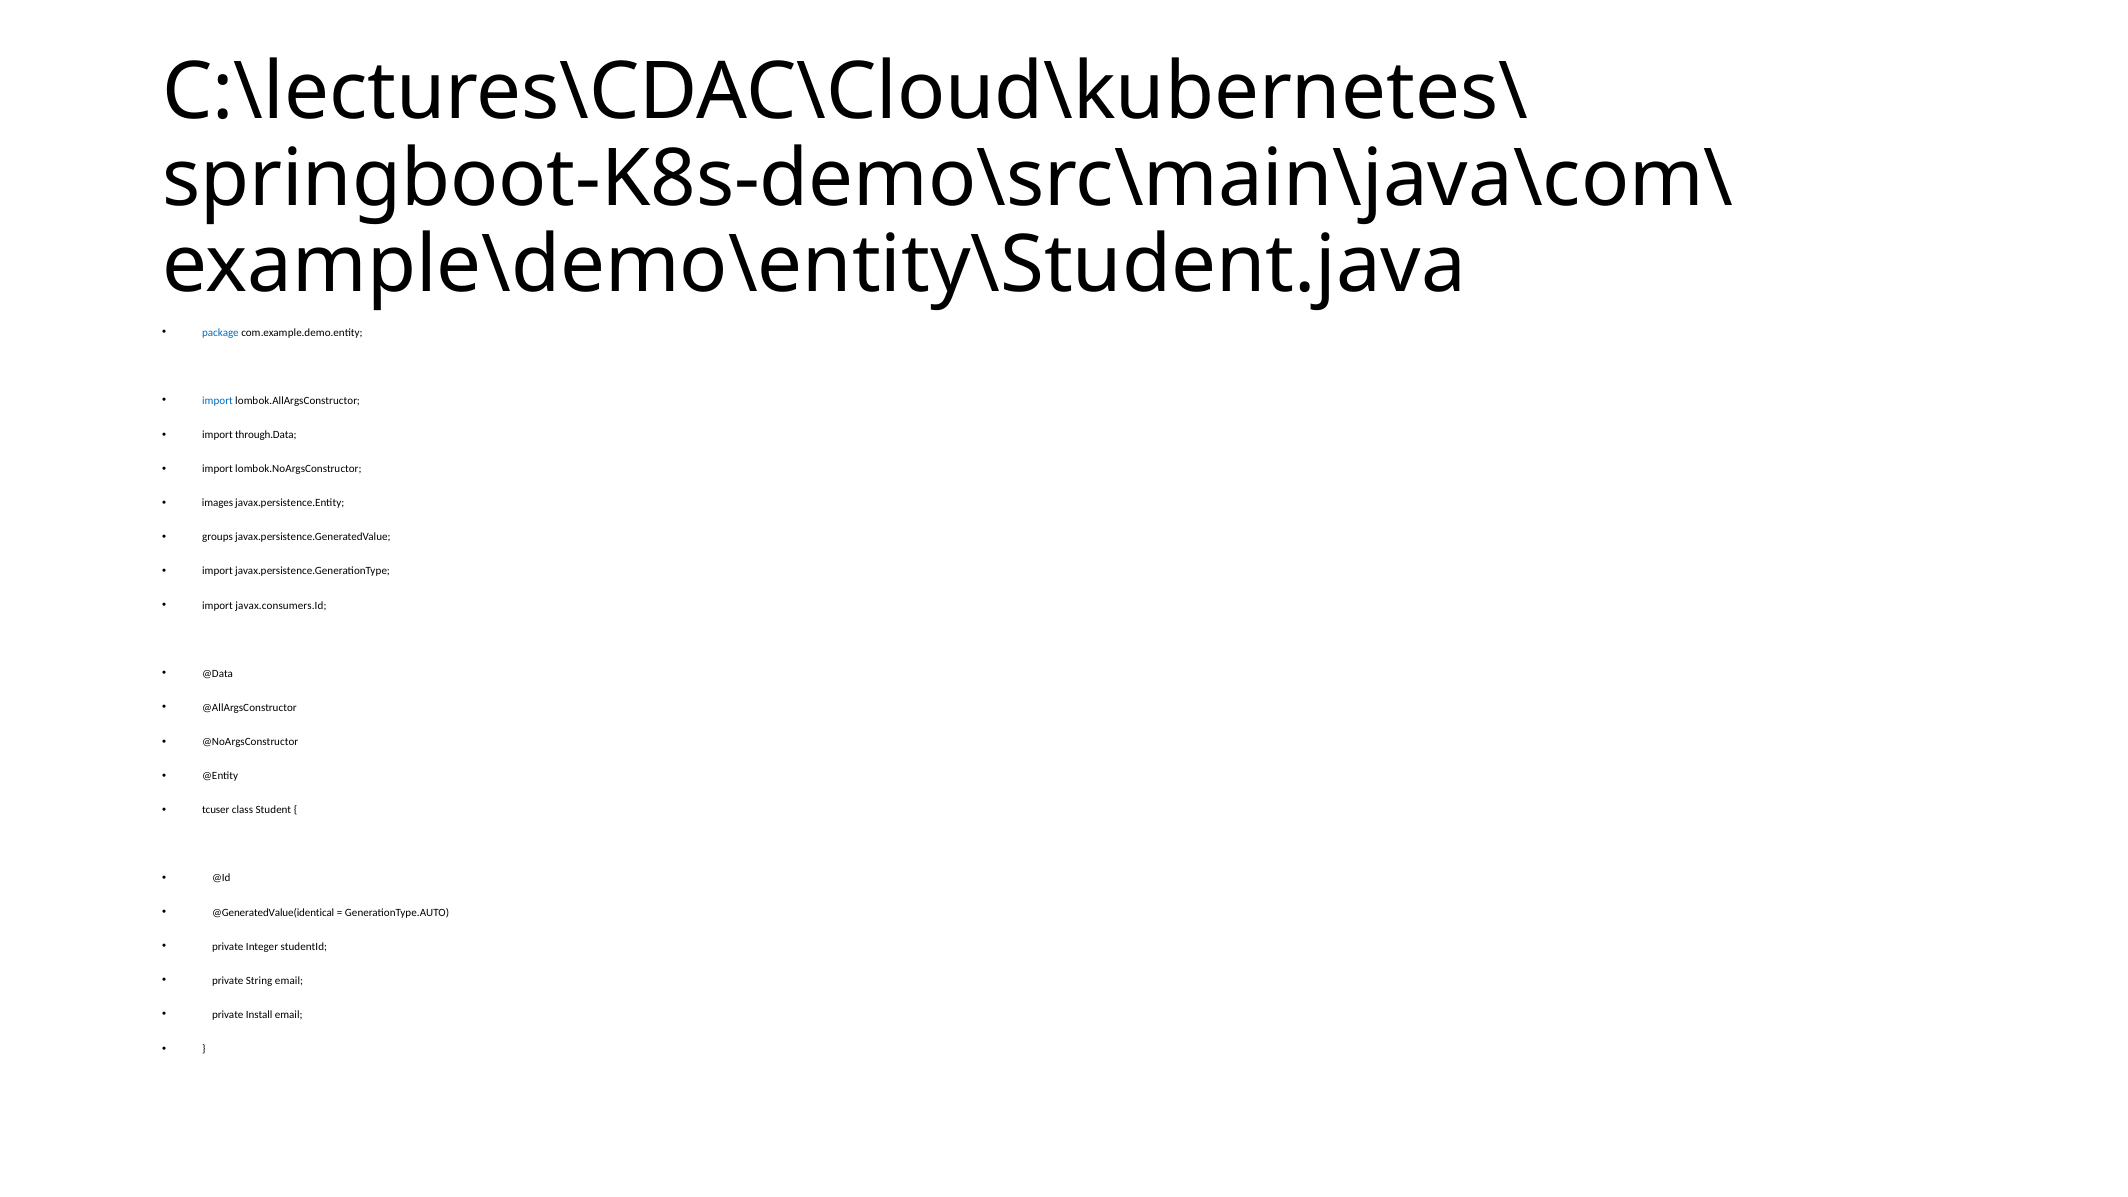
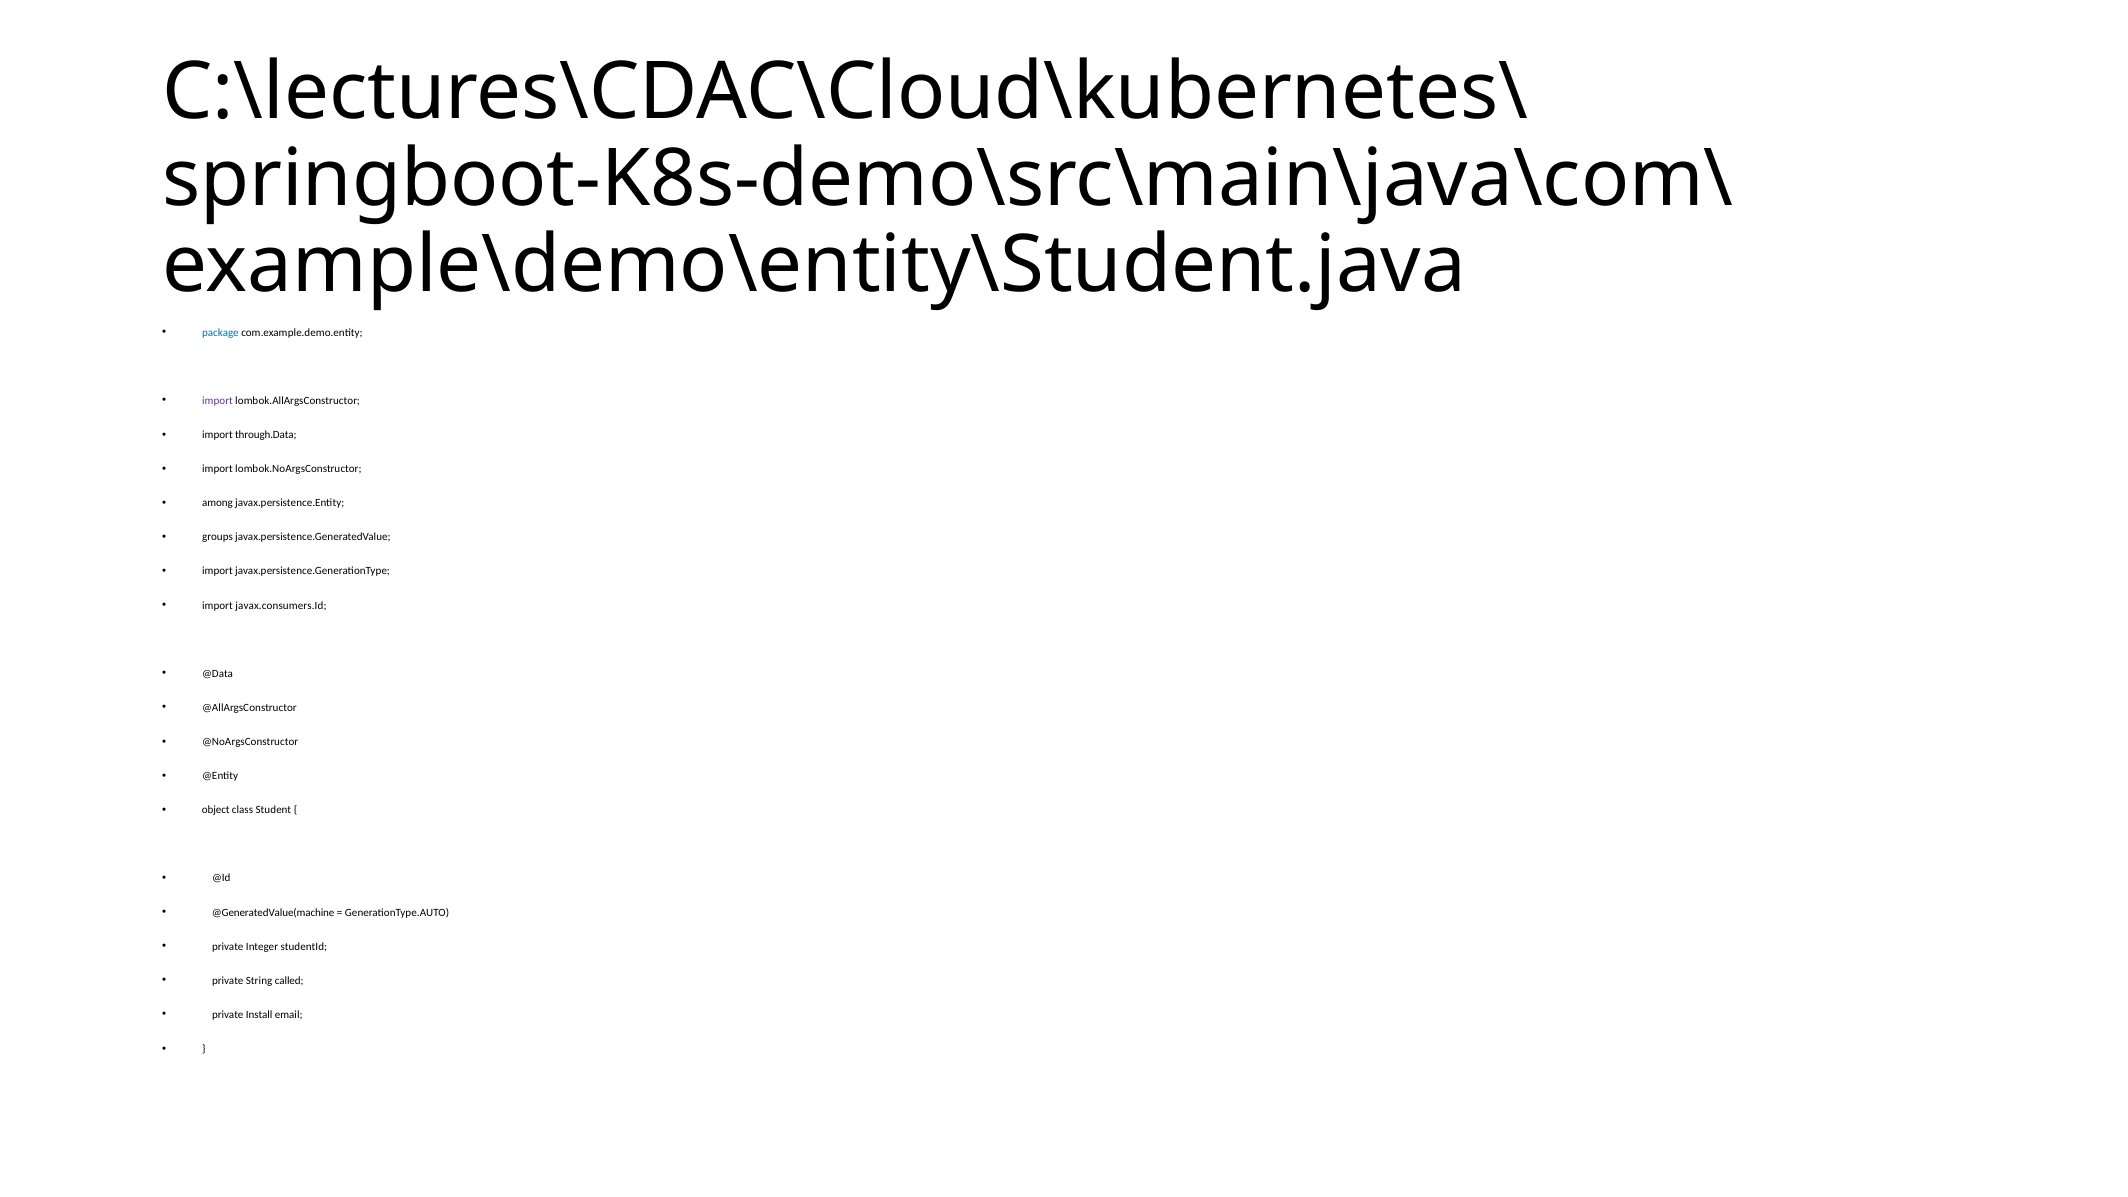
import at (217, 401) colour: blue -> purple
images: images -> among
tcuser: tcuser -> object
@GeneratedValue(identical: @GeneratedValue(identical -> @GeneratedValue(machine
String email: email -> called
